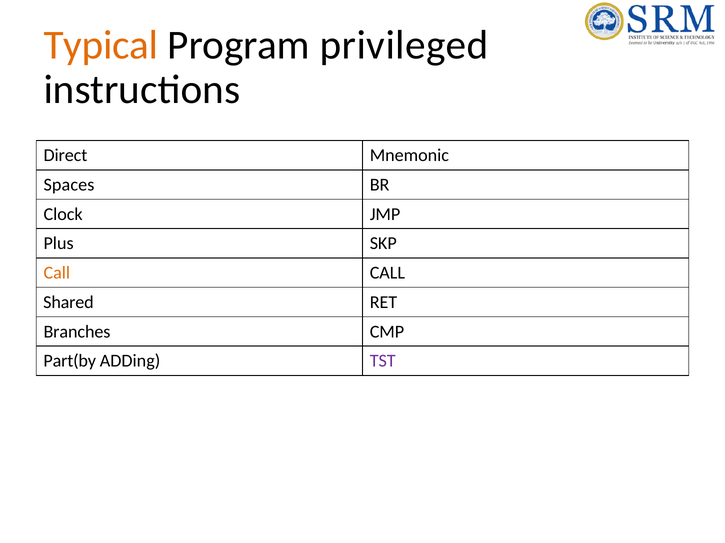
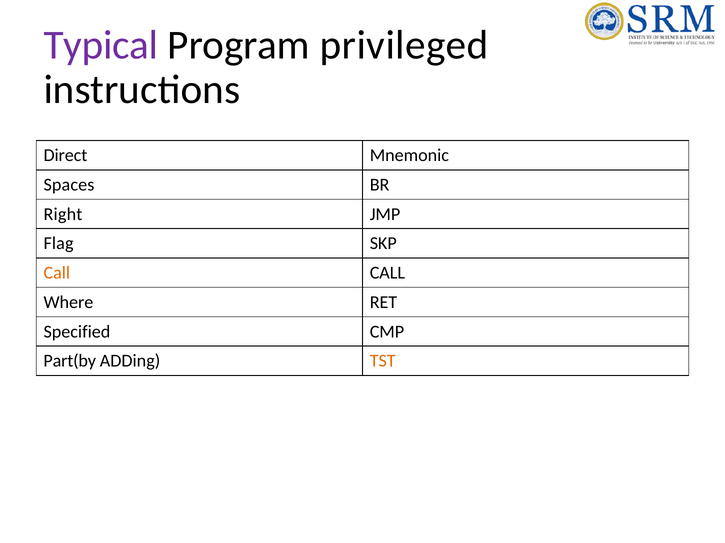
Typical colour: orange -> purple
Clock: Clock -> Right
Plus: Plus -> Flag
Shared: Shared -> Where
Branches: Branches -> Specified
TST colour: purple -> orange
